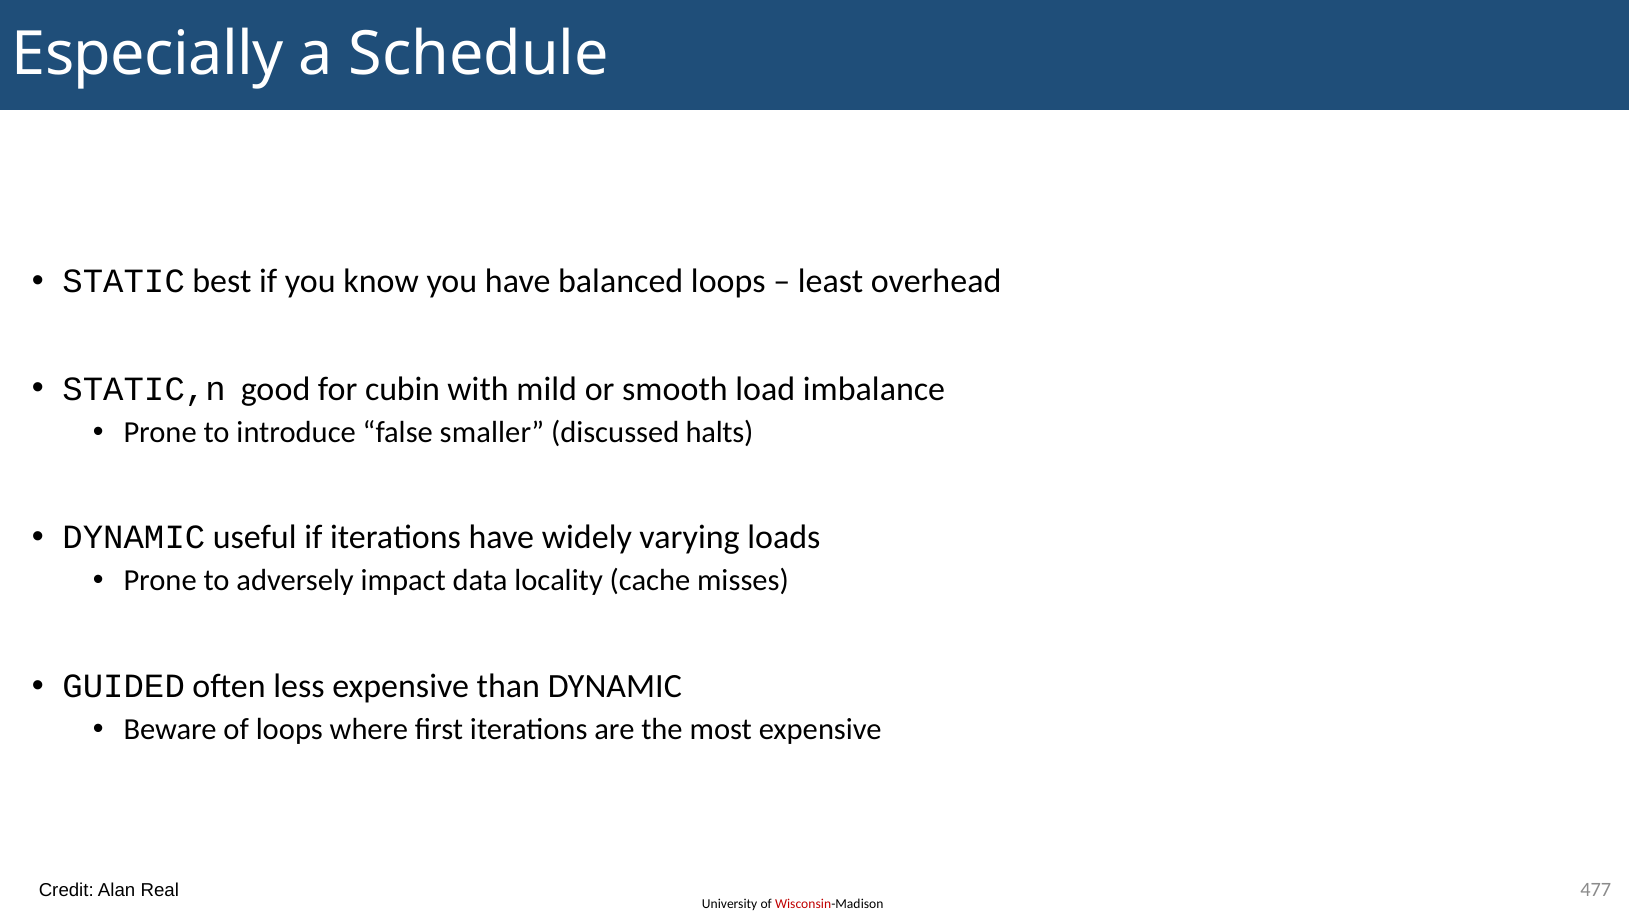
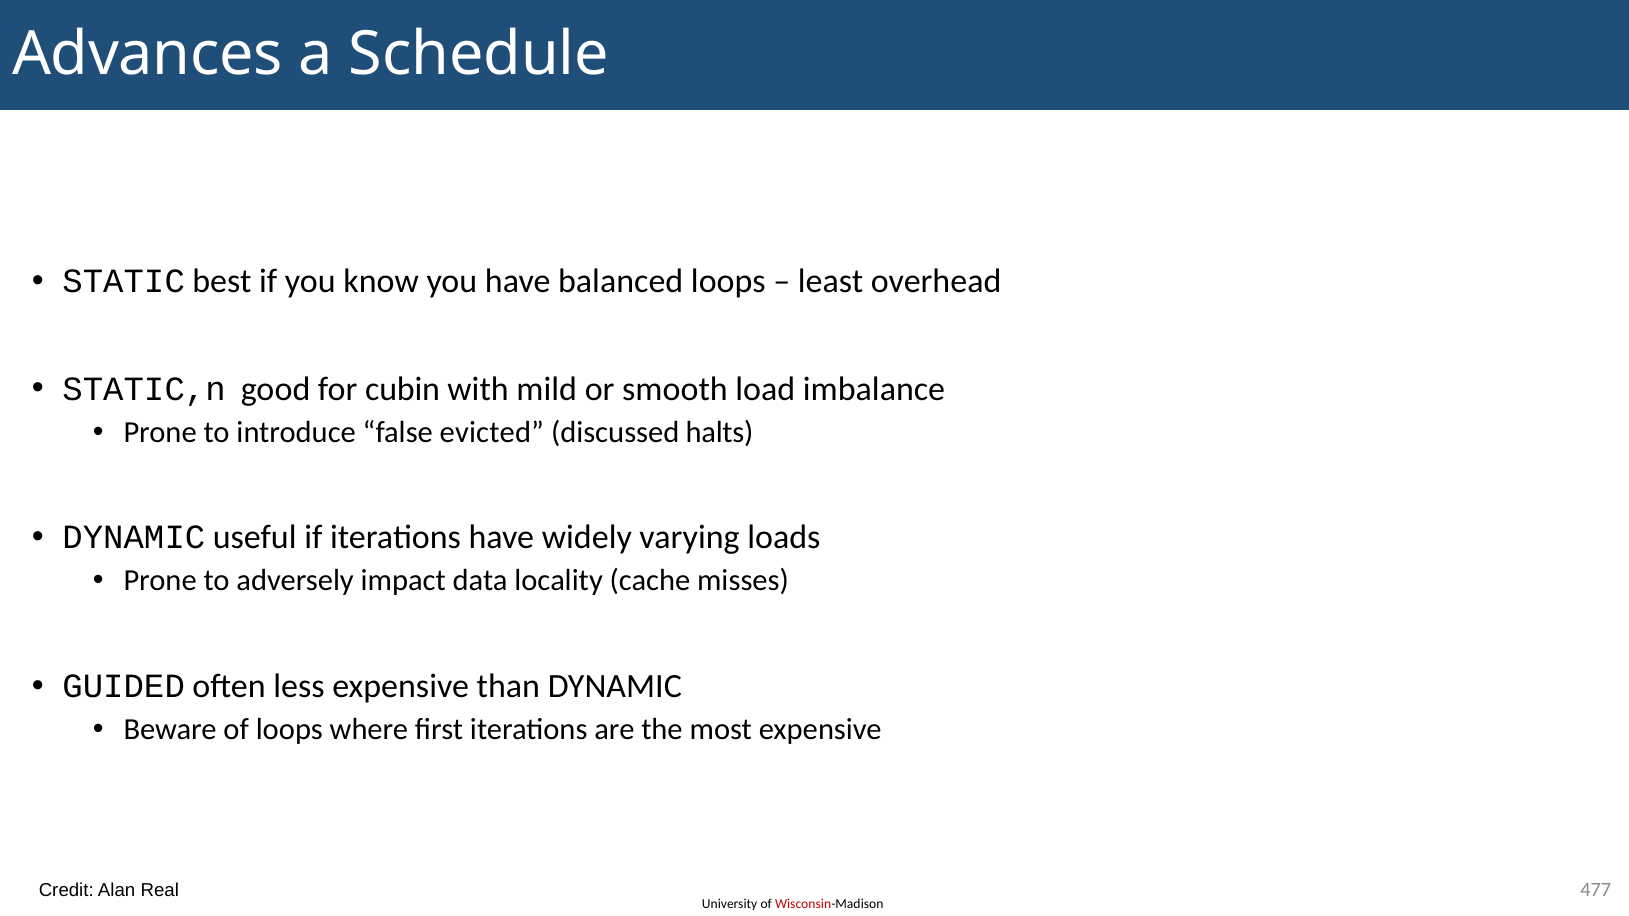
Especially: Especially -> Advances
smaller: smaller -> evicted
